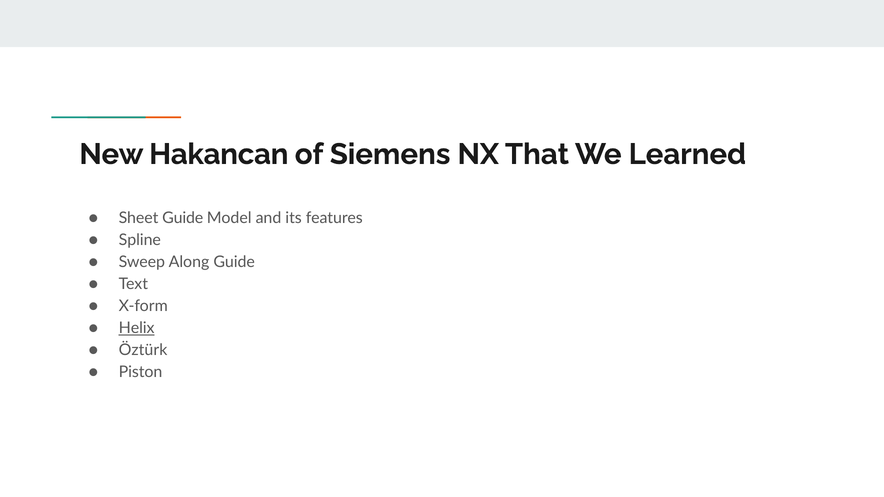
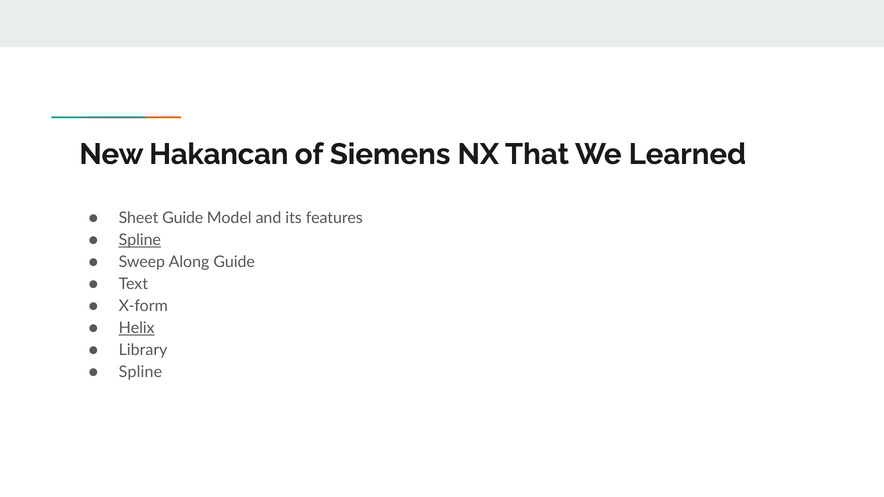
Spline at (140, 240) underline: none -> present
Öztürk: Öztürk -> Library
Piston at (141, 372): Piston -> Spline
